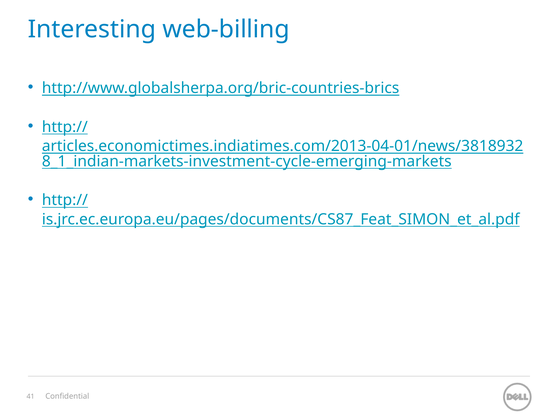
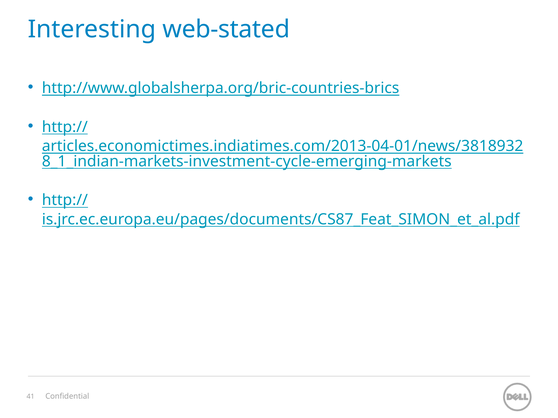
web-billing: web-billing -> web-stated
